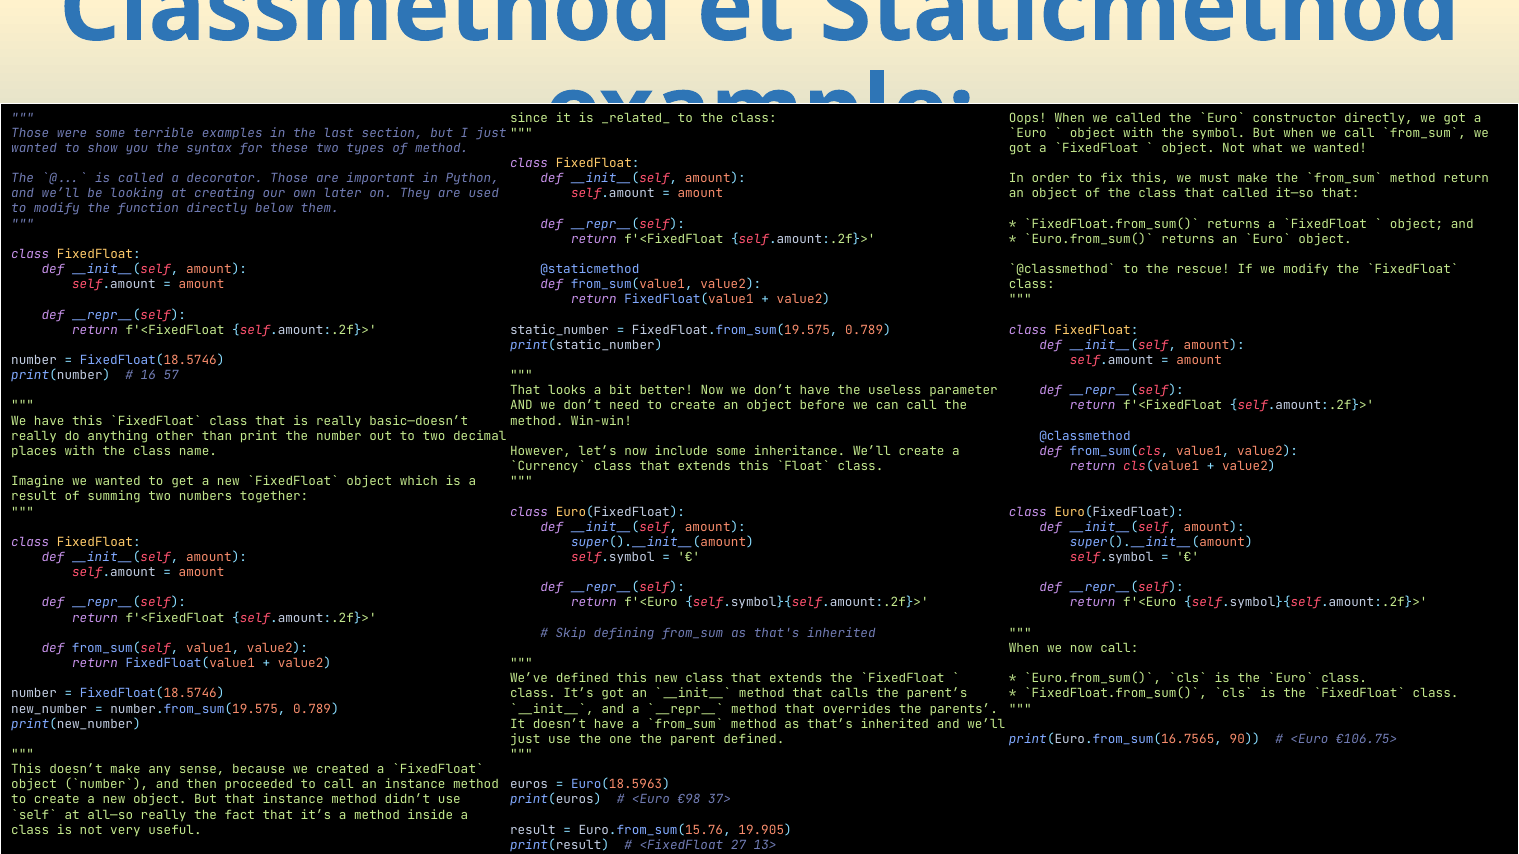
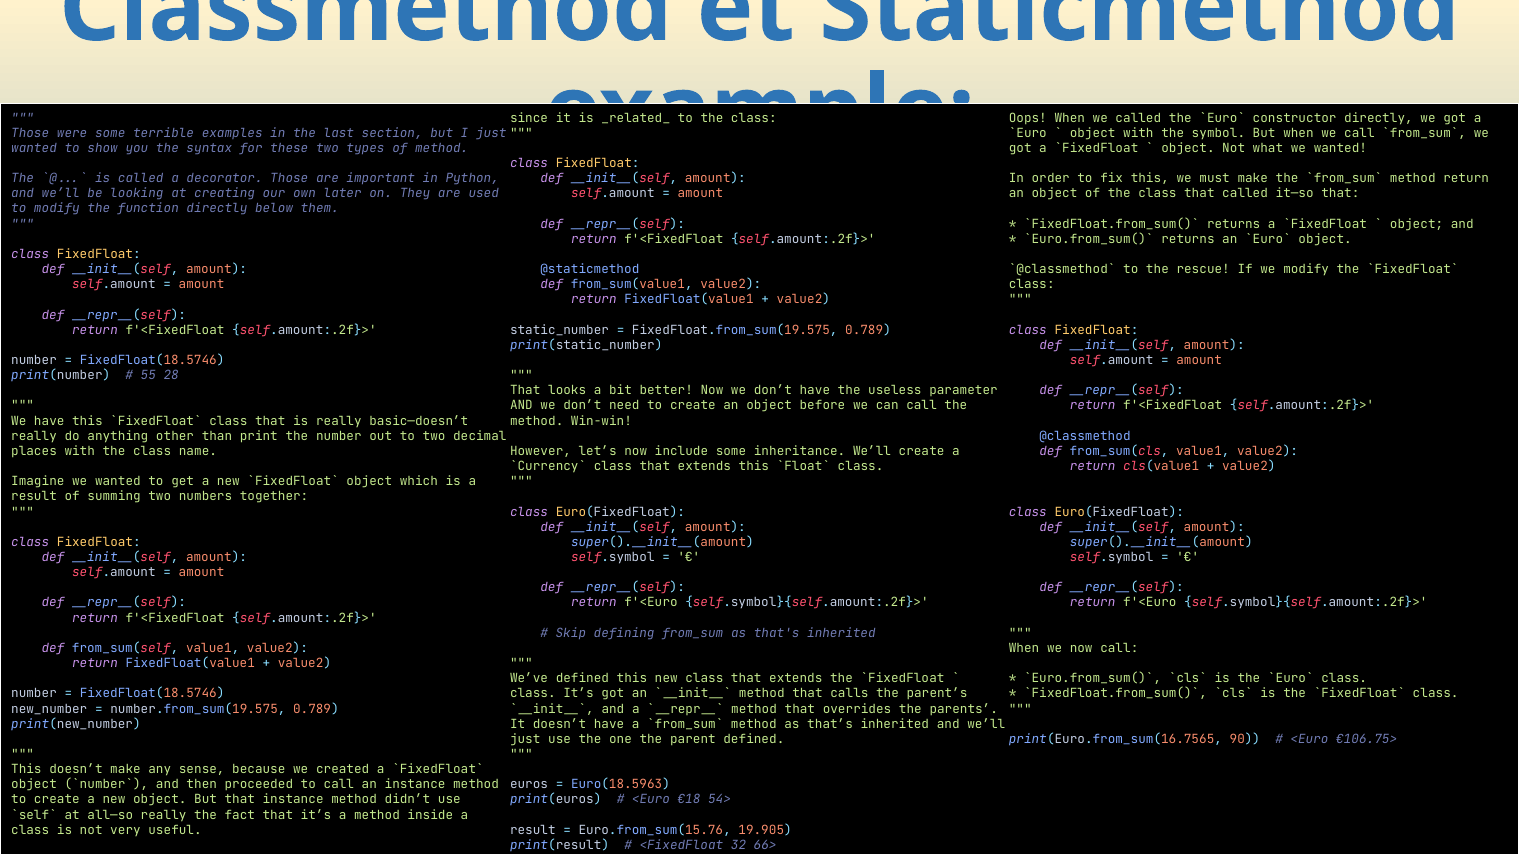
16.57: 16.57 -> 55.28
€98.37>: €98.37> -> €18.54>
27.13>: 27.13> -> 32.66>
